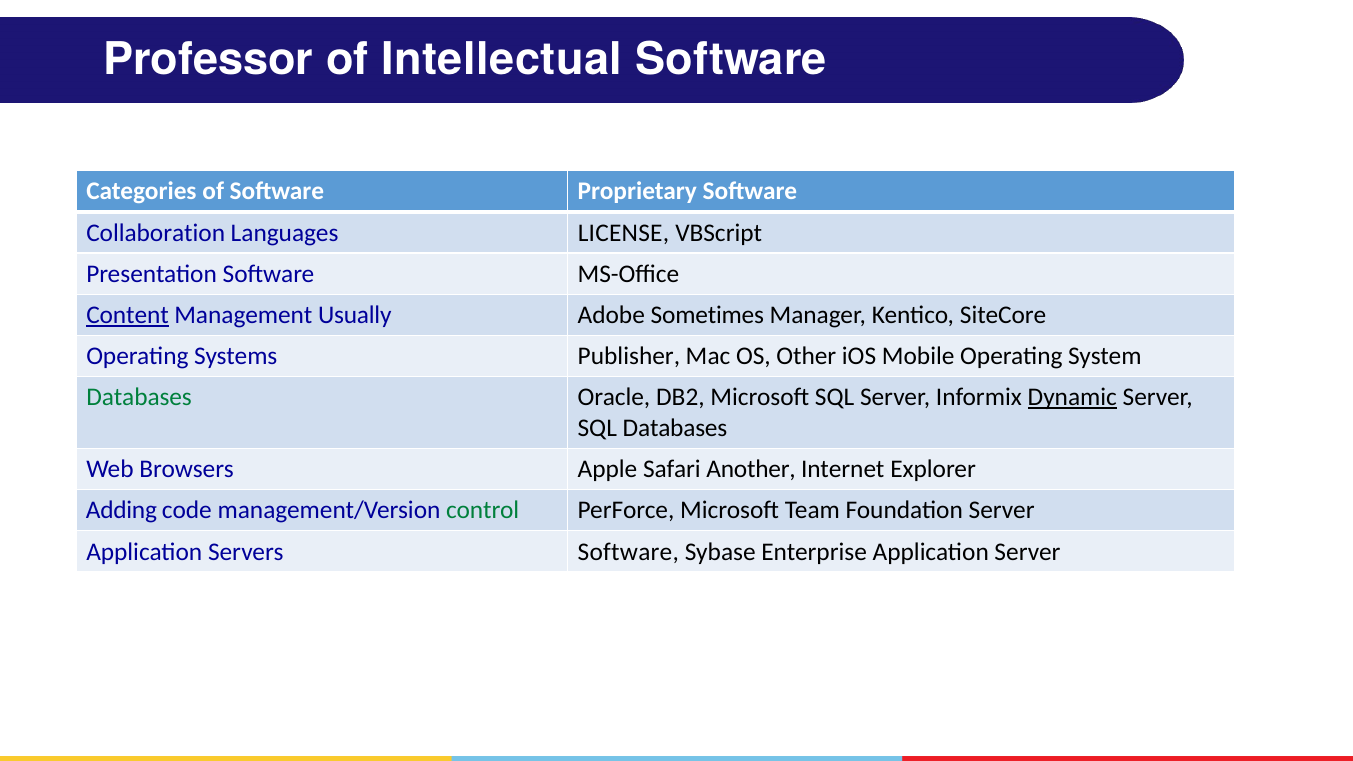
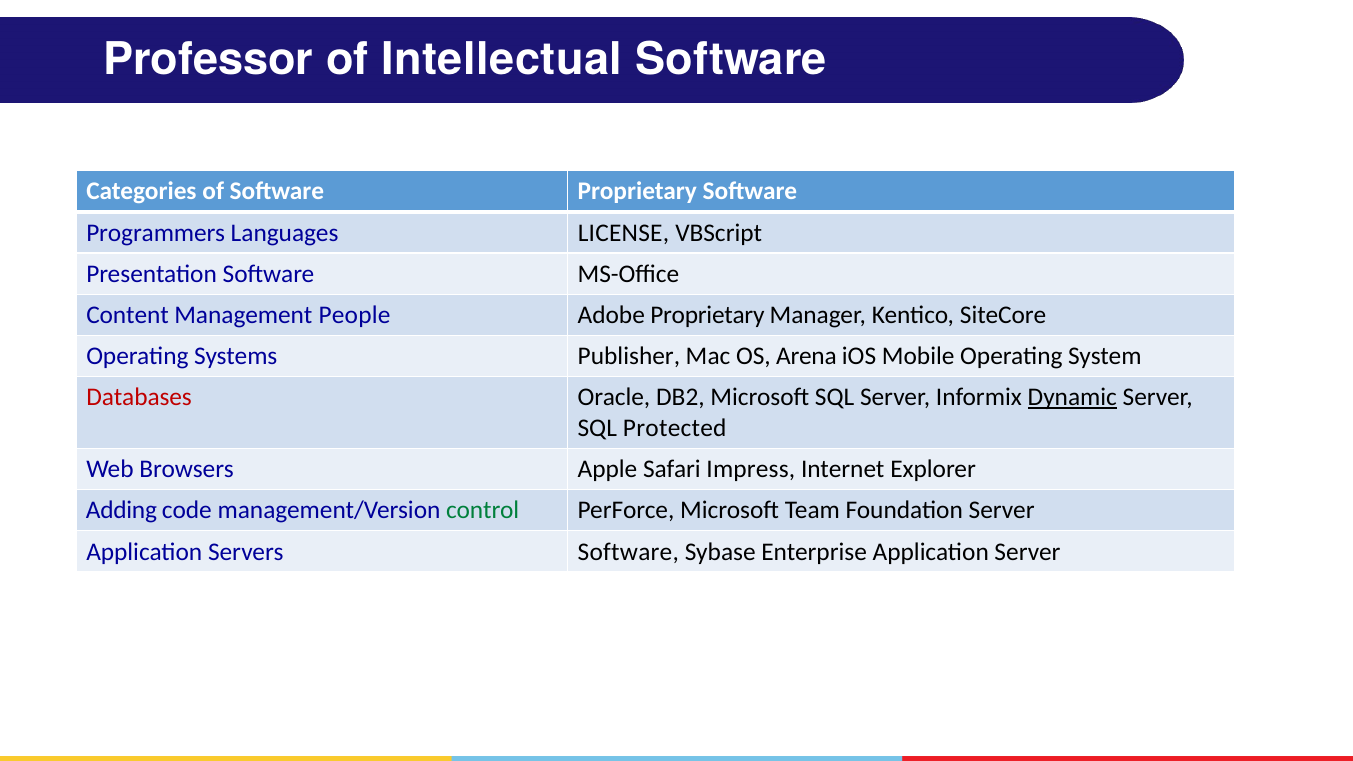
Collaboration: Collaboration -> Programmers
Content underline: present -> none
Usually: Usually -> People
Adobe Sometimes: Sometimes -> Proprietary
Other: Other -> Arena
Databases at (139, 397) colour: green -> red
SQL Databases: Databases -> Protected
Another: Another -> Impress
